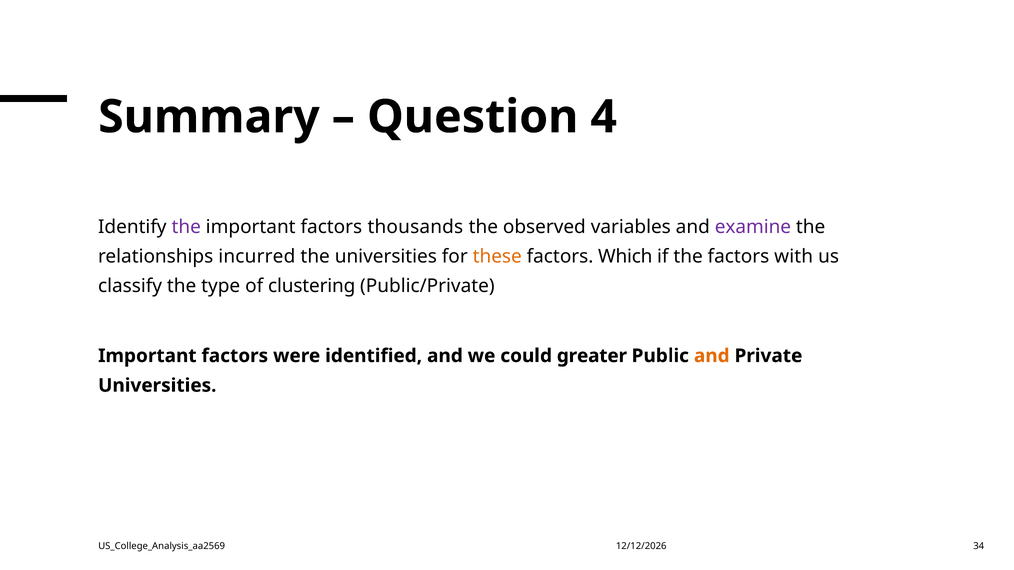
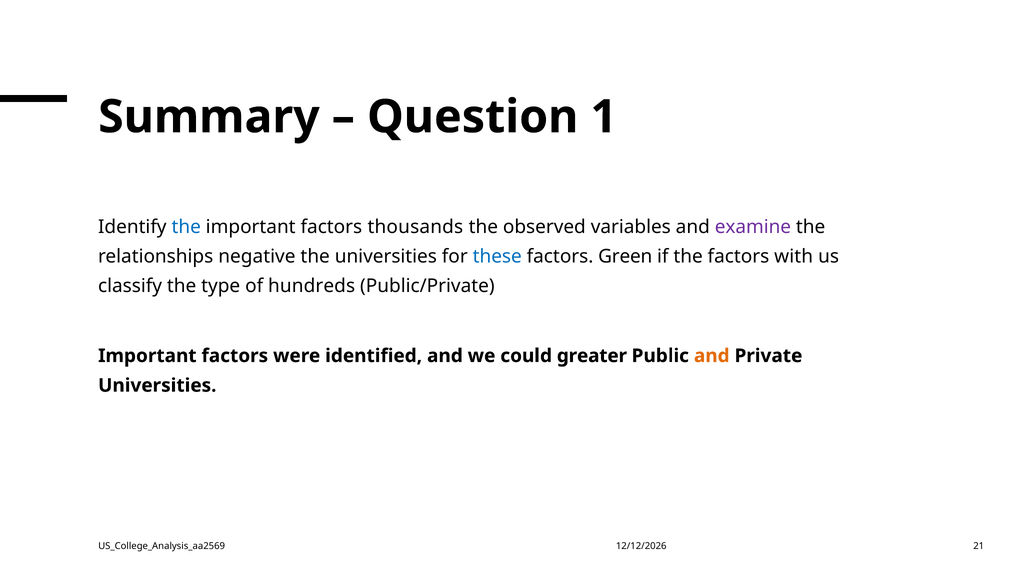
4: 4 -> 1
the at (186, 227) colour: purple -> blue
incurred: incurred -> negative
these colour: orange -> blue
Which: Which -> Green
clustering: clustering -> hundreds
34: 34 -> 21
